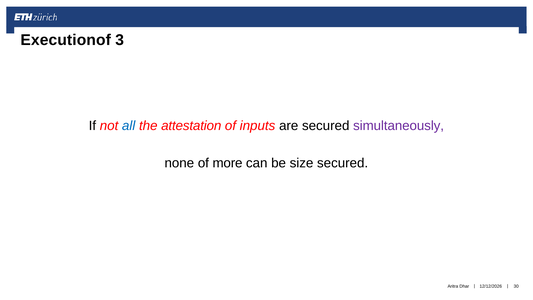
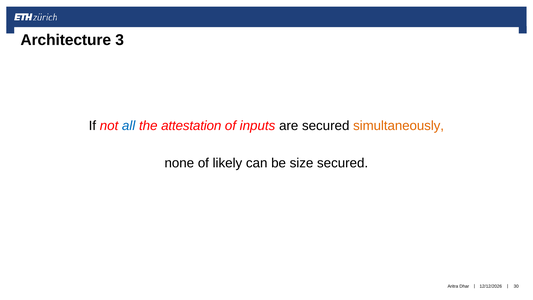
Executionof: Executionof -> Architecture
simultaneously colour: purple -> orange
more: more -> likely
